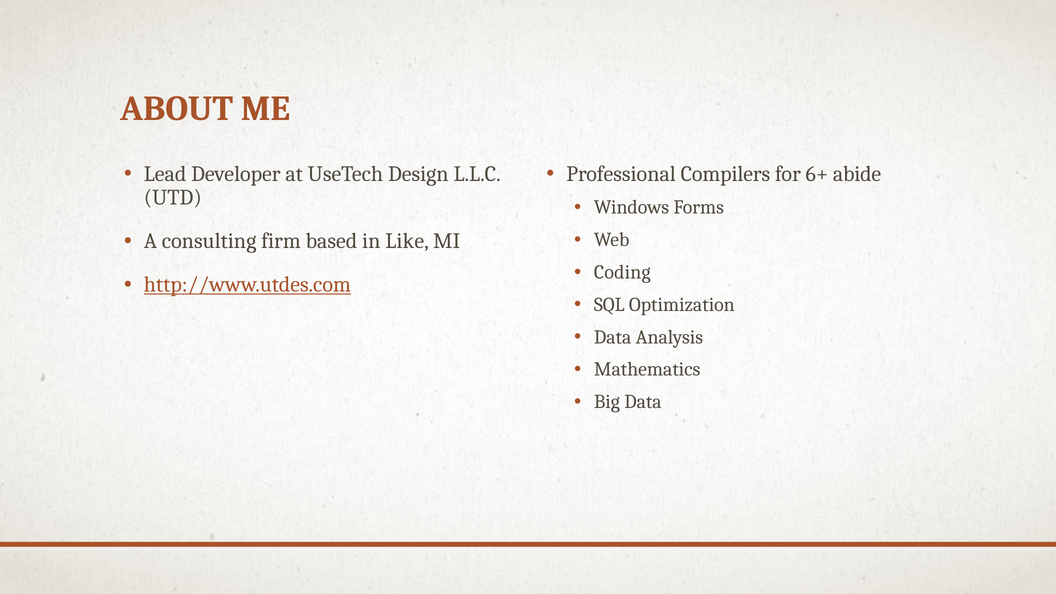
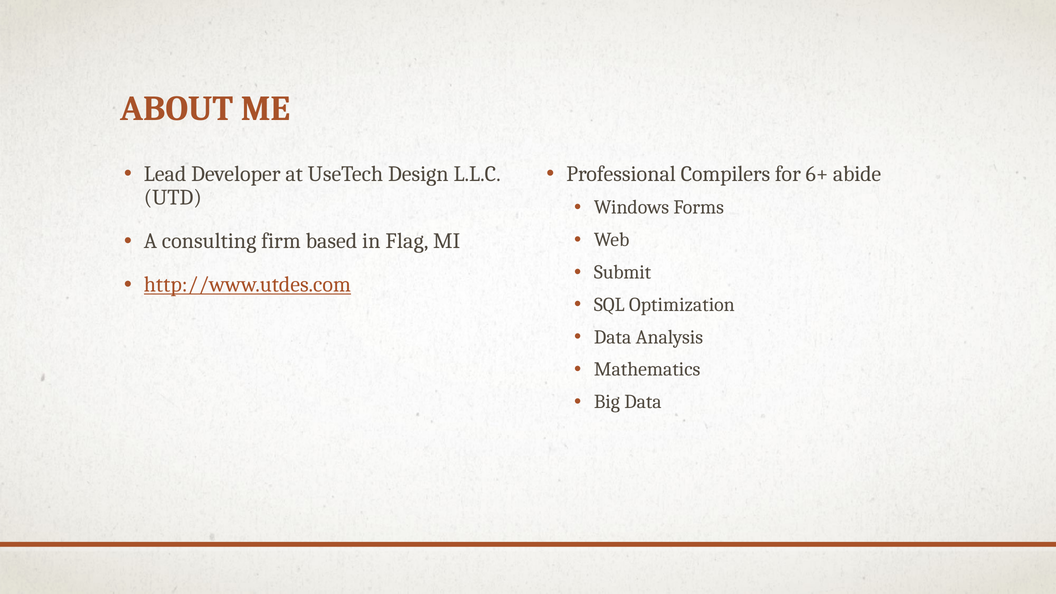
Like: Like -> Flag
Coding: Coding -> Submit
